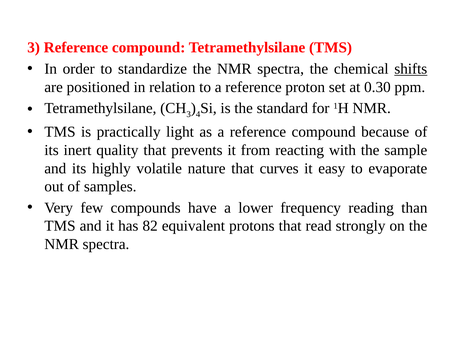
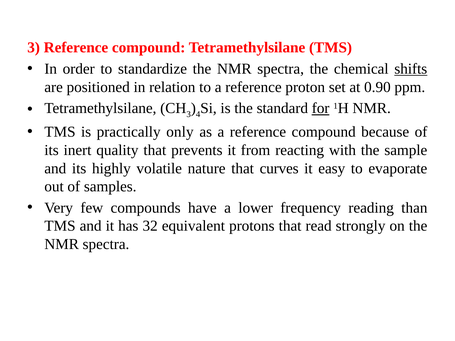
0.30: 0.30 -> 0.90
for underline: none -> present
light: light -> only
82: 82 -> 32
